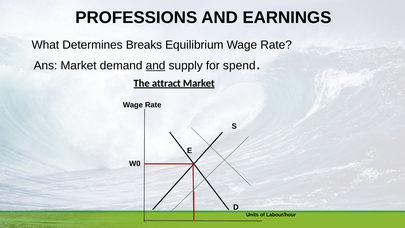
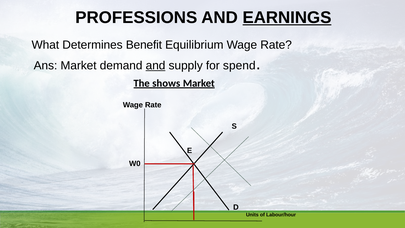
EARNINGS underline: none -> present
Breaks: Breaks -> Benefit
attract: attract -> shows
